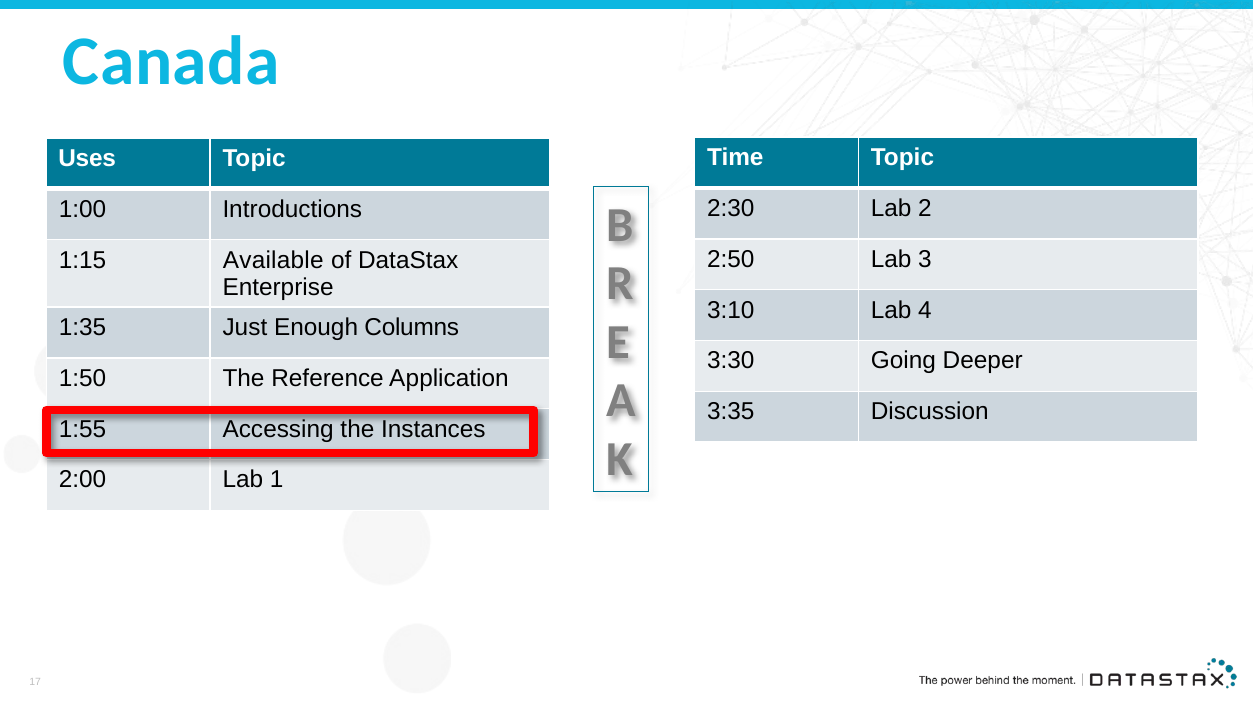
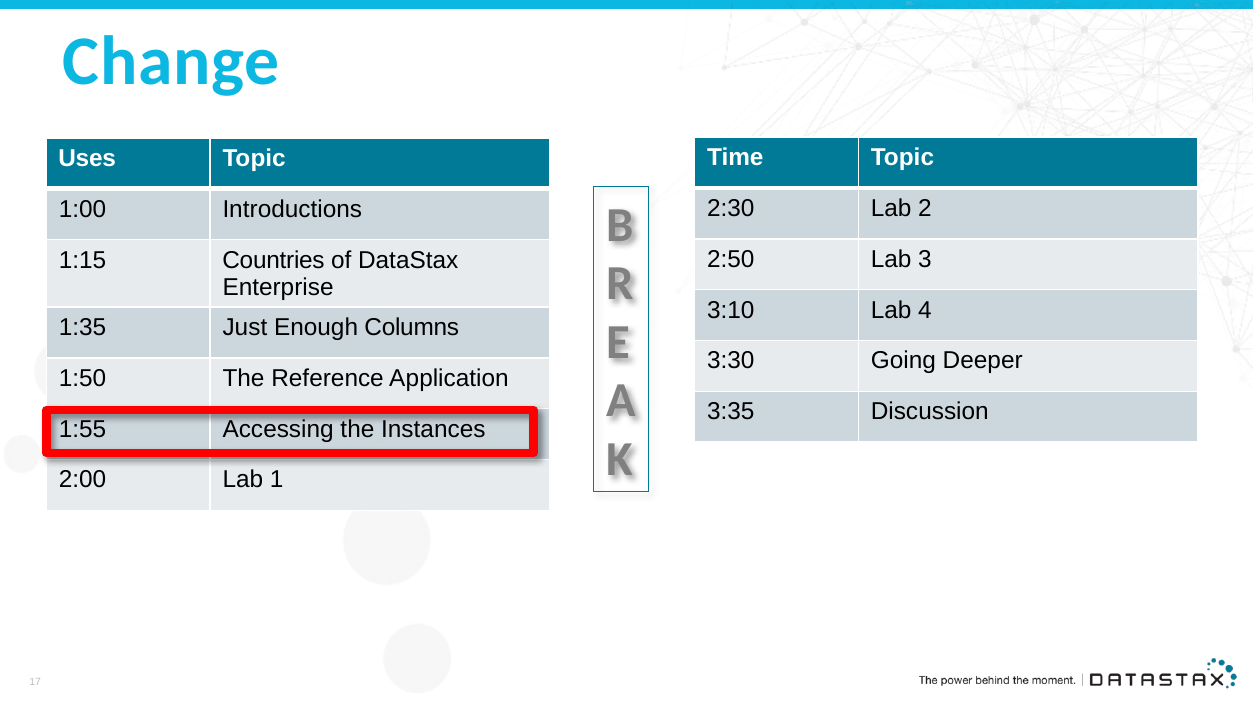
Canada: Canada -> Change
Available: Available -> Countries
